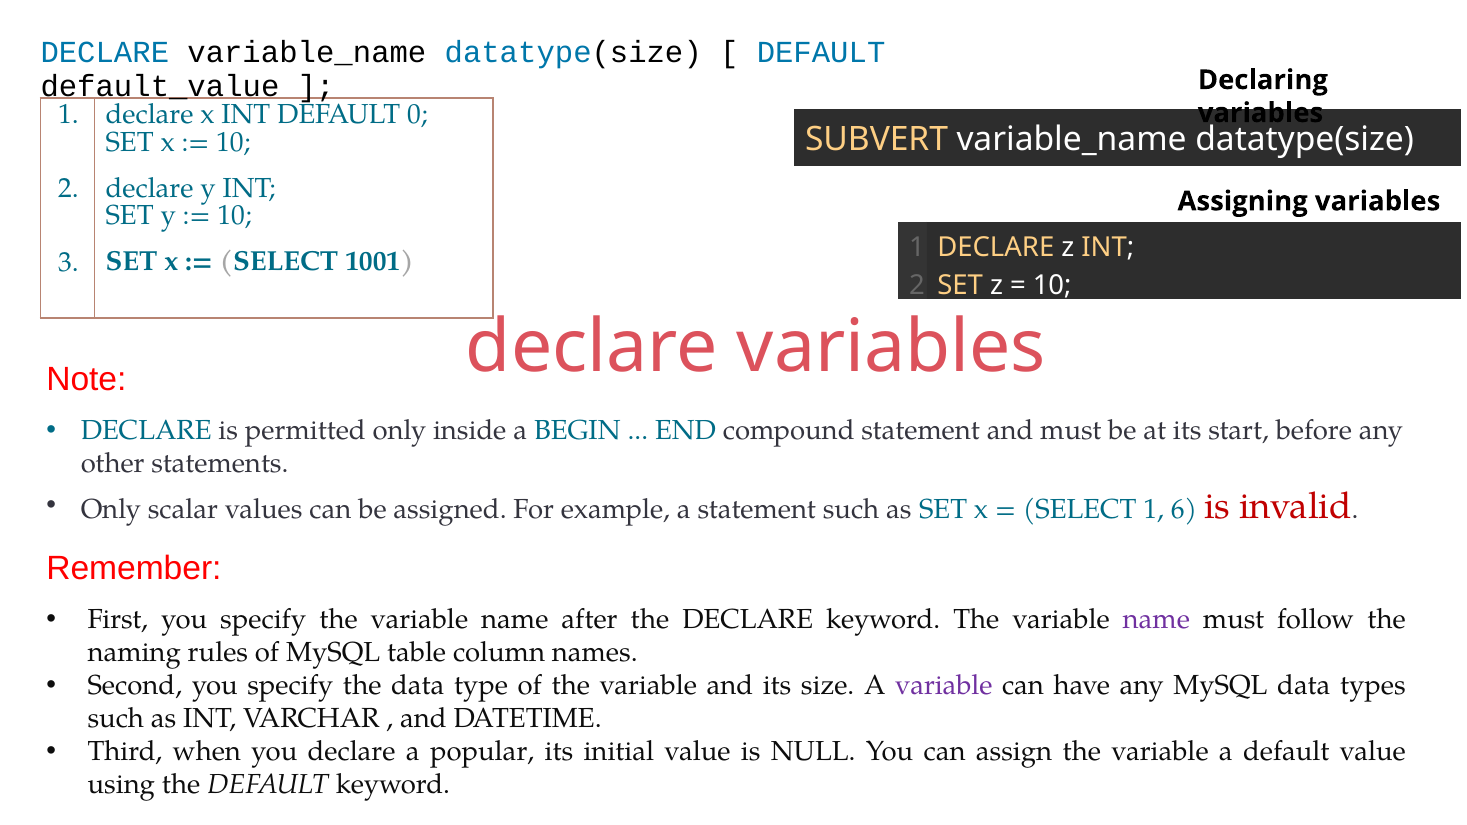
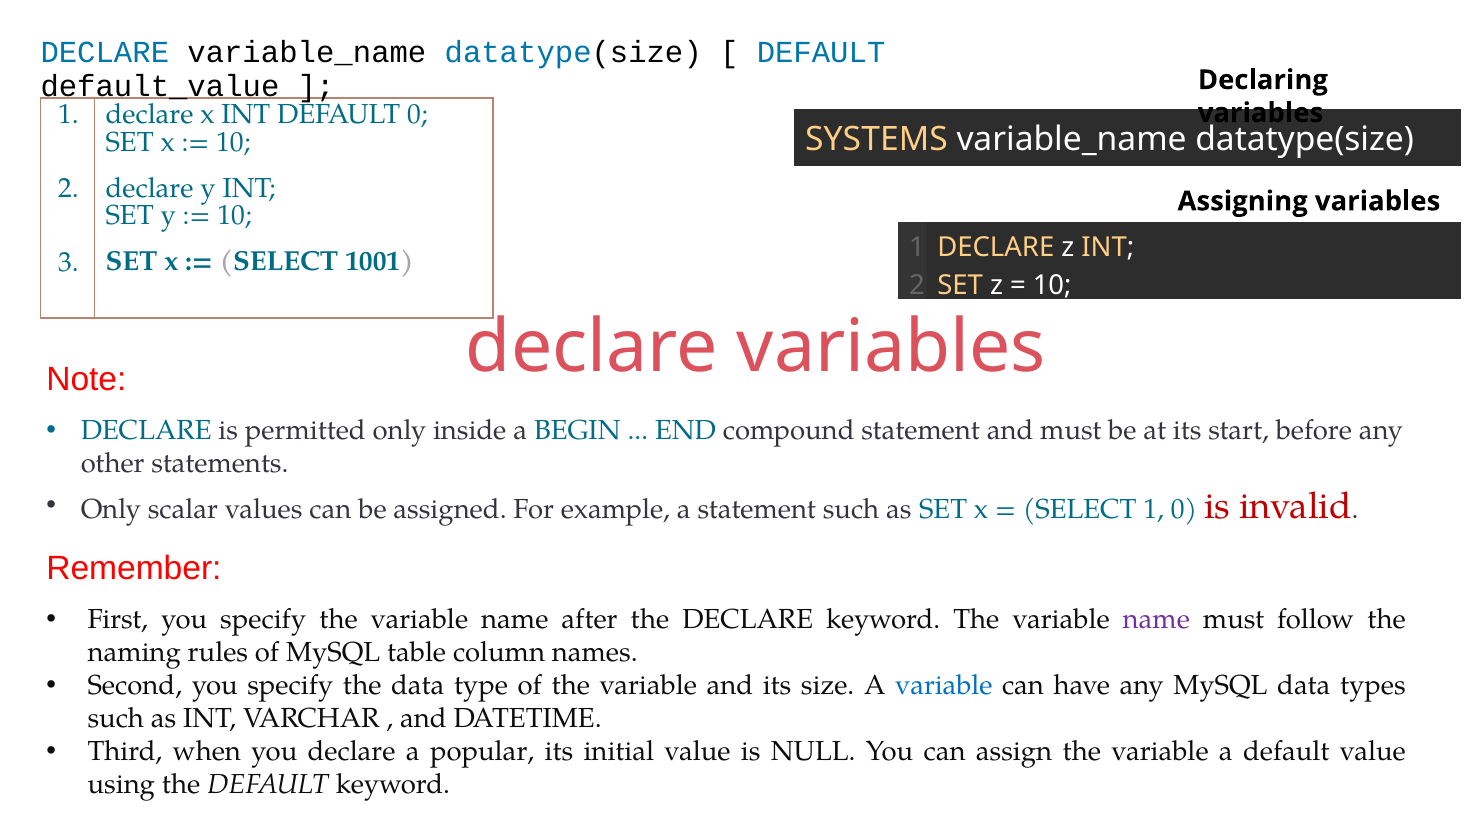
SUBVERT: SUBVERT -> SYSTEMS
1 6: 6 -> 0
variable at (944, 686) colour: purple -> blue
